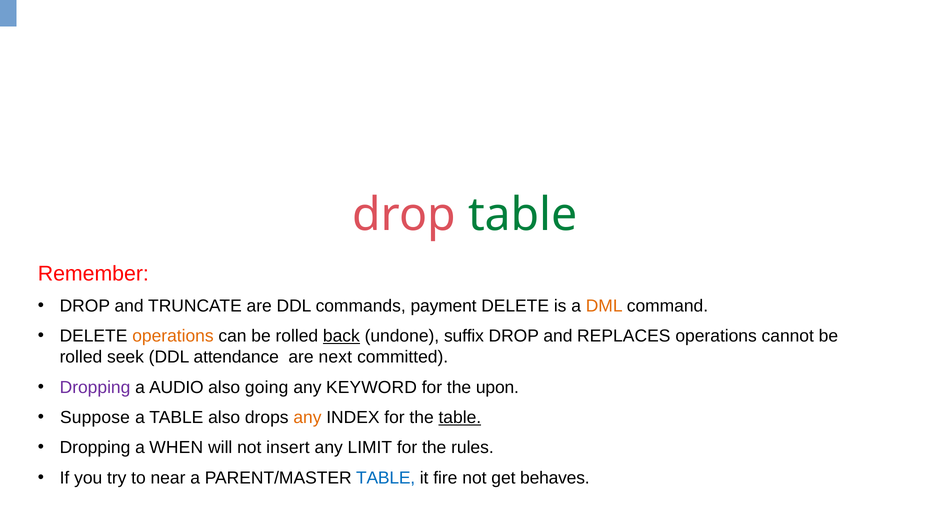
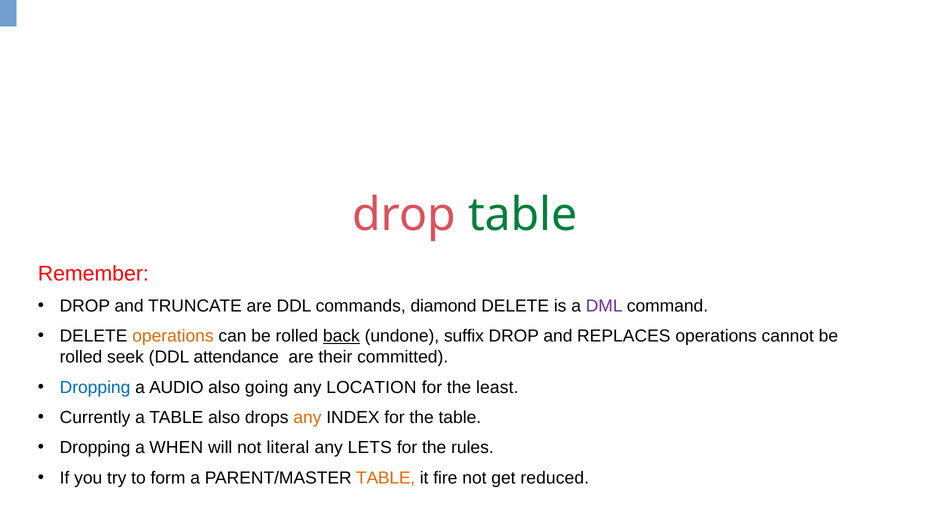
payment: payment -> diamond
DML colour: orange -> purple
next: next -> their
Dropping at (95, 387) colour: purple -> blue
KEYWORD: KEYWORD -> LOCATION
upon: upon -> least
Suppose: Suppose -> Currently
table at (460, 418) underline: present -> none
insert: insert -> literal
LIMIT: LIMIT -> LETS
near: near -> form
TABLE at (386, 478) colour: blue -> orange
behaves: behaves -> reduced
